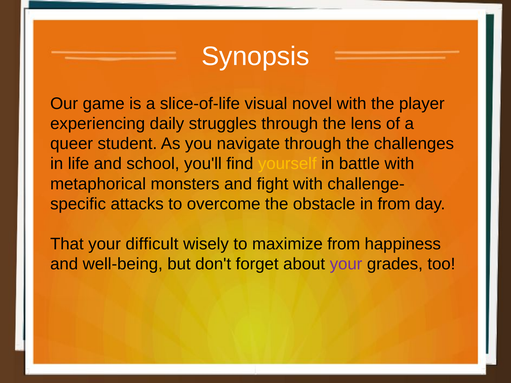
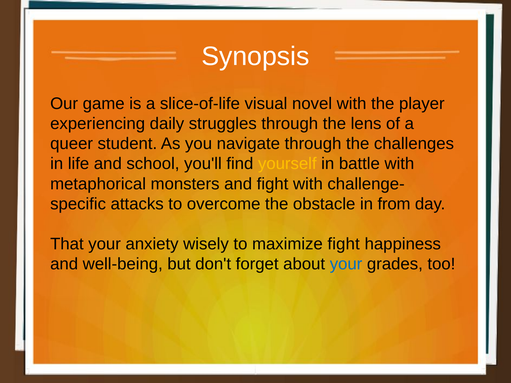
difficult: difficult -> anxiety
maximize from: from -> fight
your at (346, 264) colour: purple -> blue
